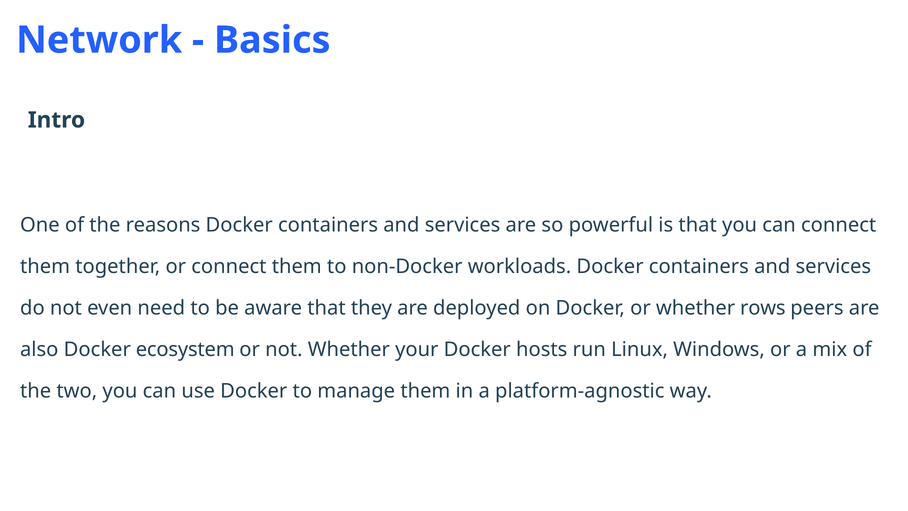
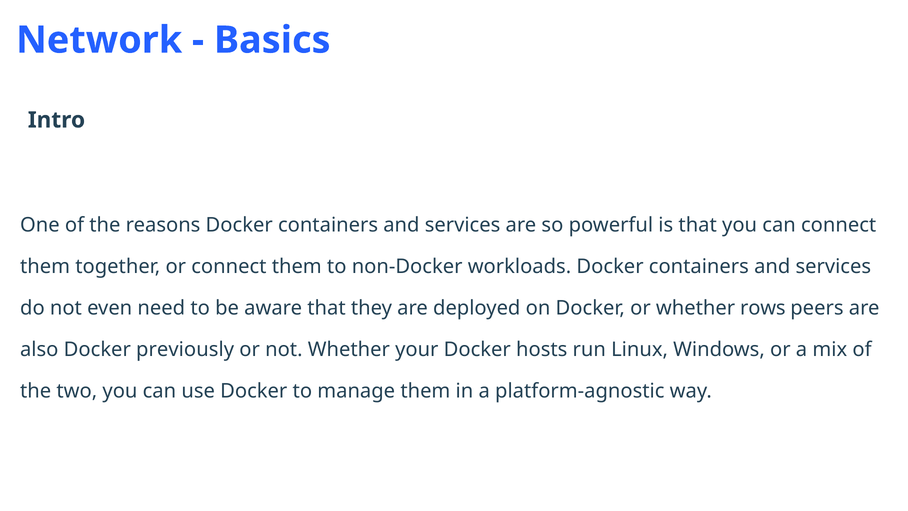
ecosystem: ecosystem -> previously
